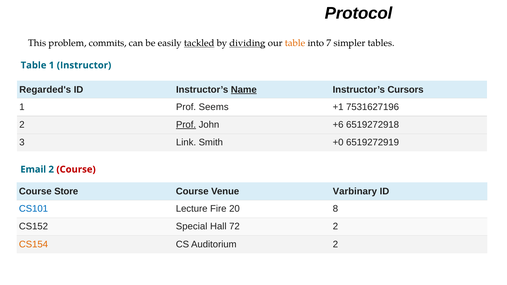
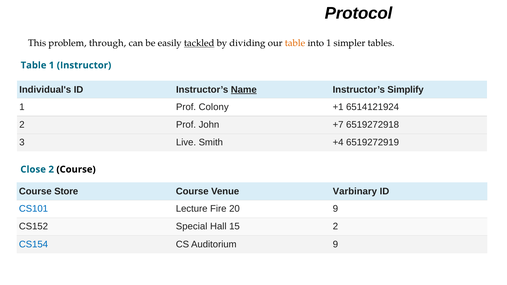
commits: commits -> through
dividing underline: present -> none
into 7: 7 -> 1
Regarded's: Regarded's -> Individual's
Cursors: Cursors -> Simplify
Seems: Seems -> Colony
7531627196: 7531627196 -> 6514121924
Prof at (186, 125) underline: present -> none
+6: +6 -> +7
Link: Link -> Live
+0: +0 -> +4
Email: Email -> Close
Course at (76, 170) colour: red -> black
20 8: 8 -> 9
72: 72 -> 15
CS154 colour: orange -> blue
Auditorium 2: 2 -> 9
